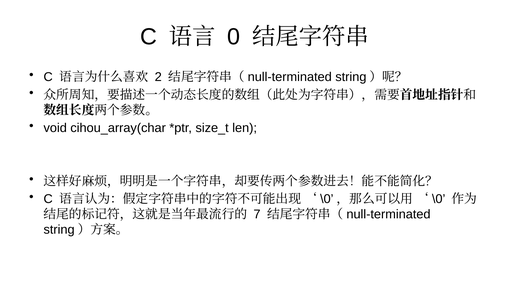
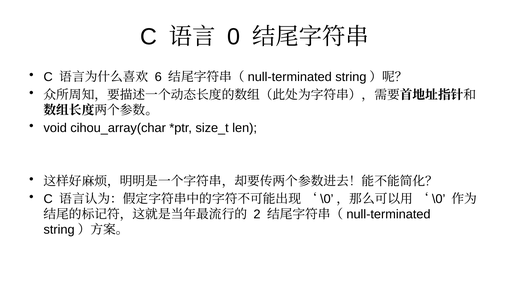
2: 2 -> 6
7: 7 -> 2
